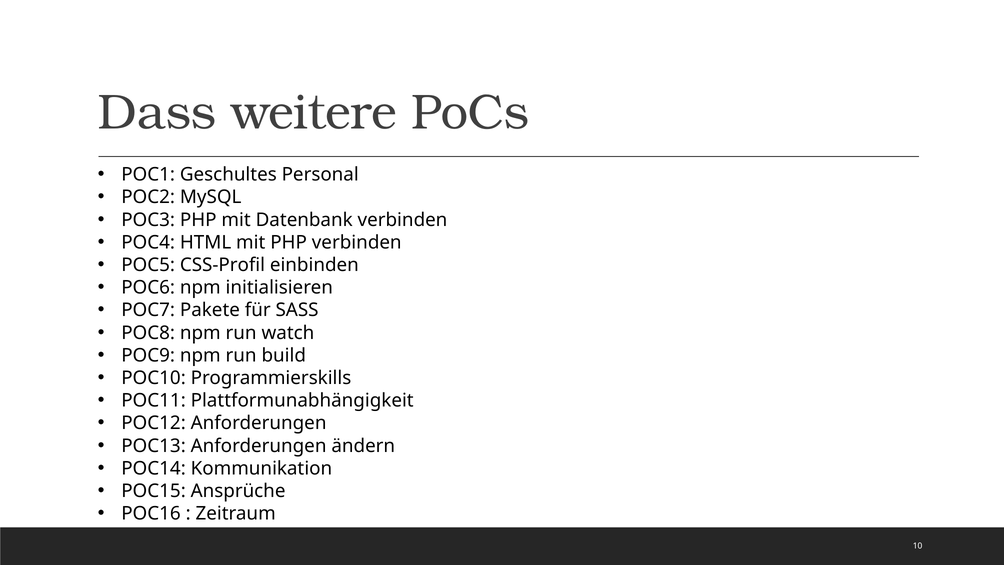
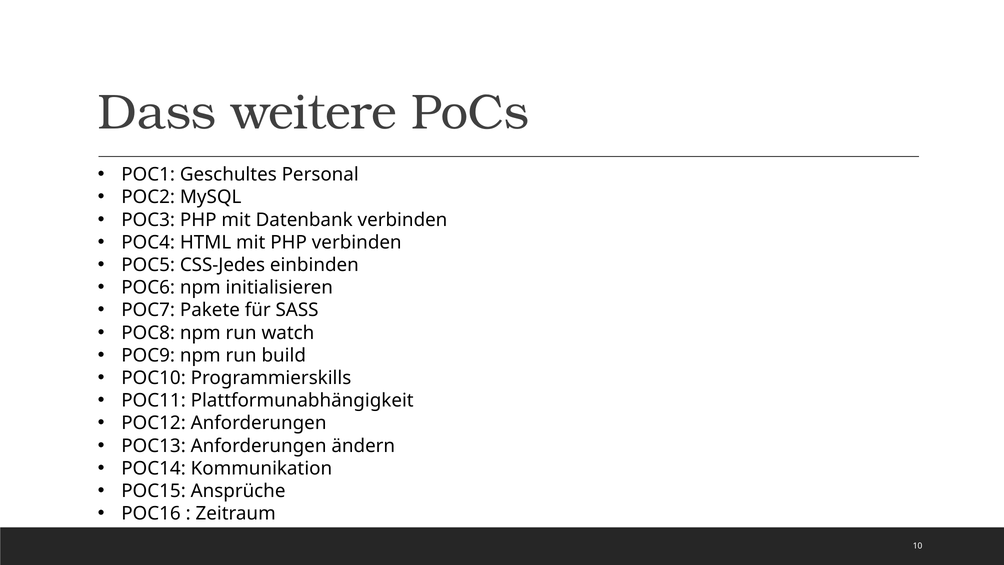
CSS-Profil: CSS-Profil -> CSS-Jedes
